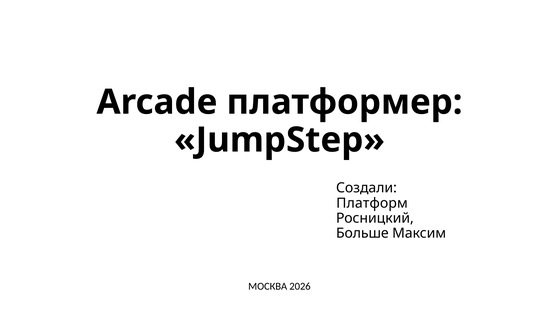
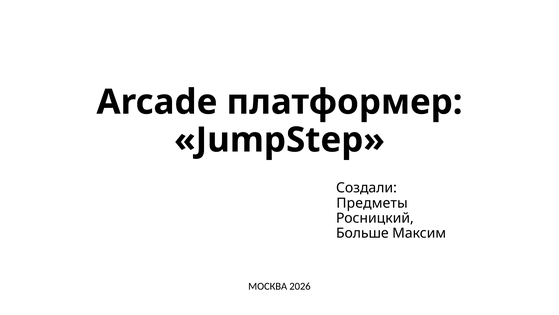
Платформ: Платформ -> Предметы
